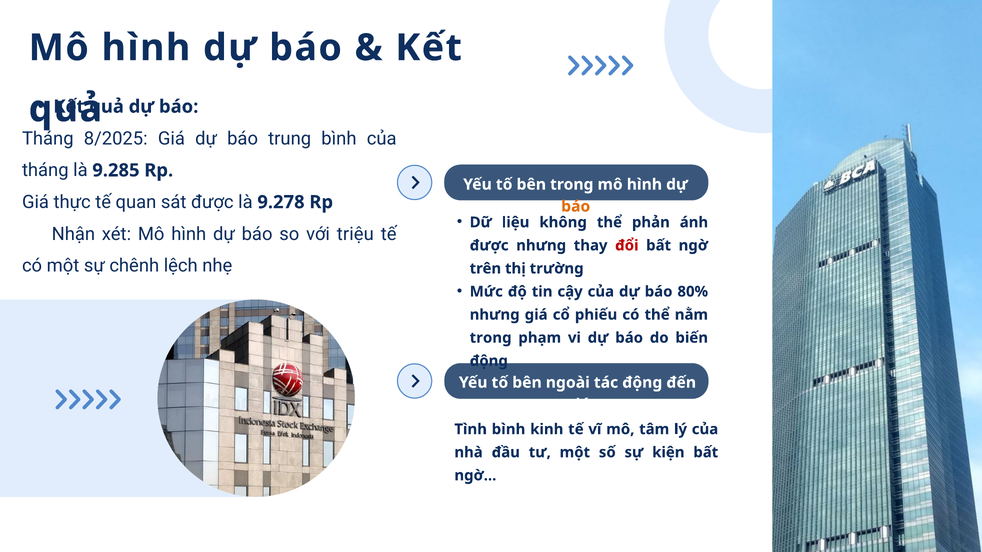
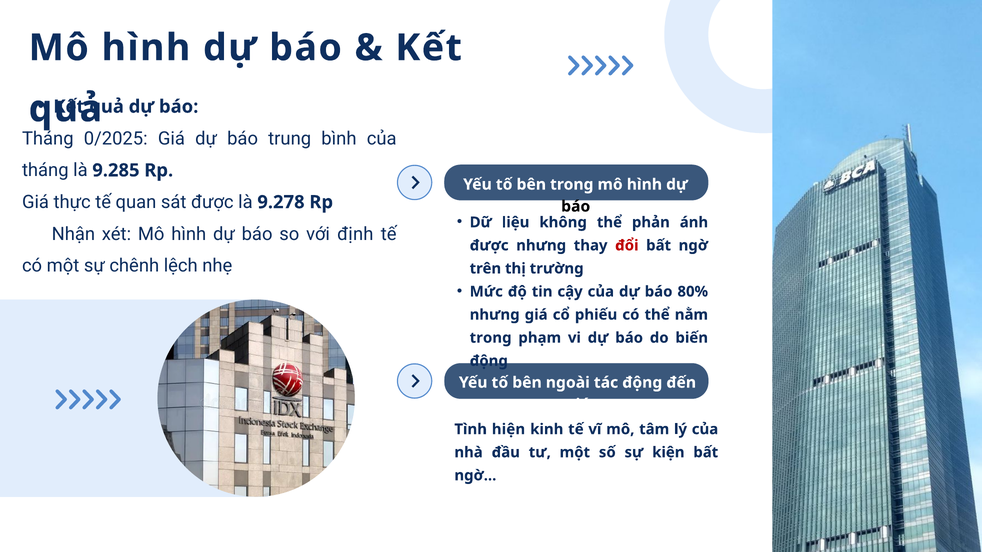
8/2025: 8/2025 -> 0/2025
báo at (576, 207) colour: orange -> black
triệu: triệu -> định
Tình bình: bình -> hiện
